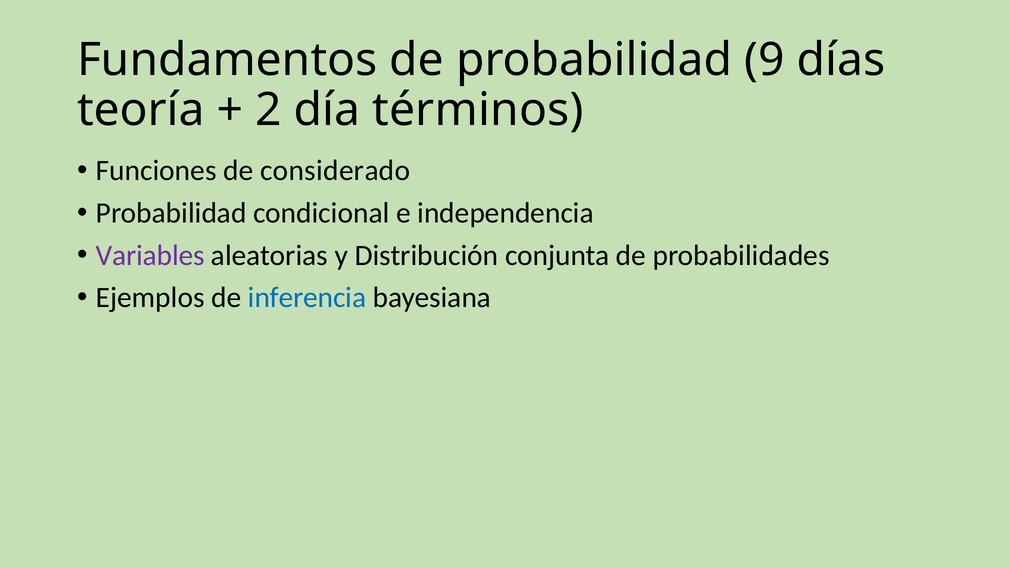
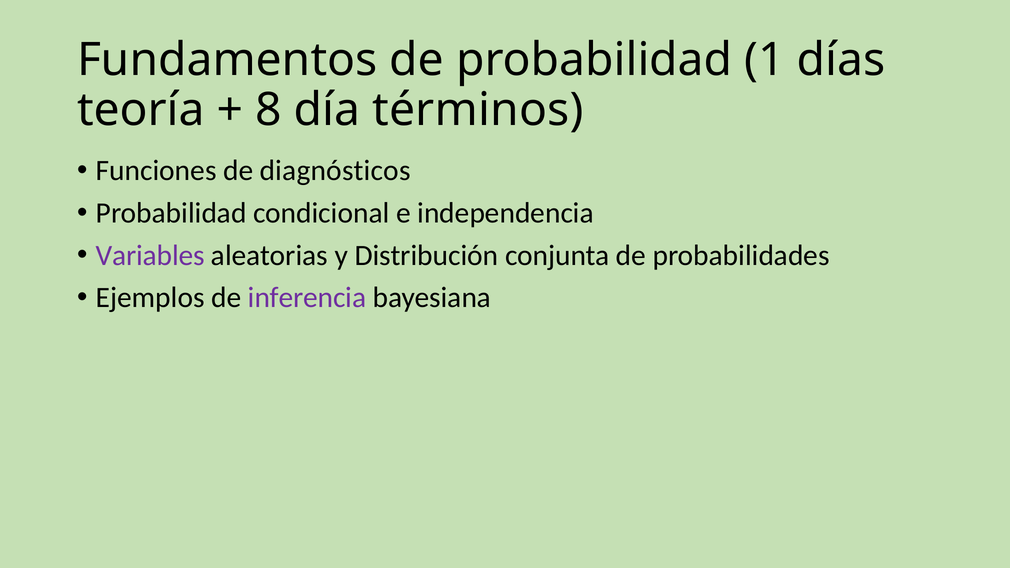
9: 9 -> 1
2: 2 -> 8
considerado: considerado -> diagnósticos
inferencia colour: blue -> purple
